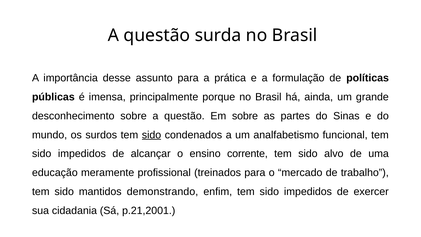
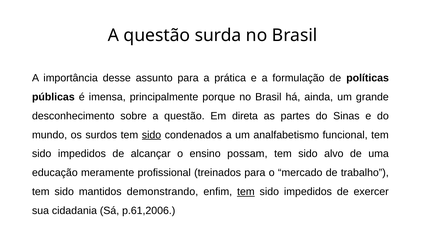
Em sobre: sobre -> direta
corrente: corrente -> possam
tem at (246, 192) underline: none -> present
p.21,2001: p.21,2001 -> p.61,2006
